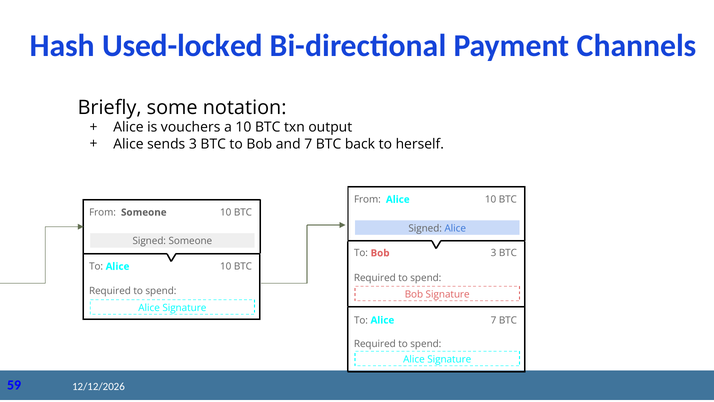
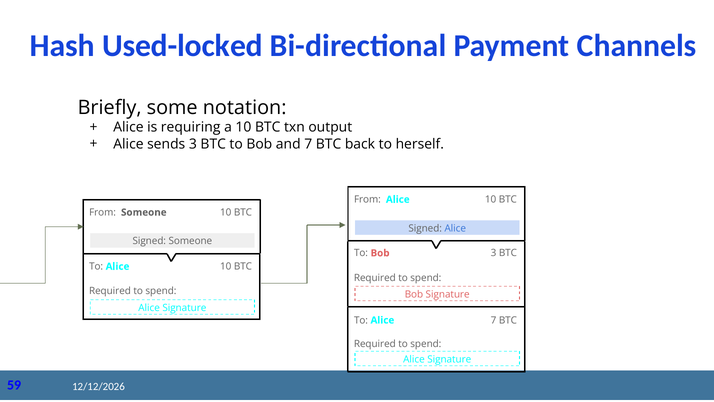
vouchers: vouchers -> requiring
